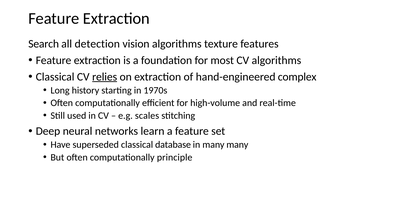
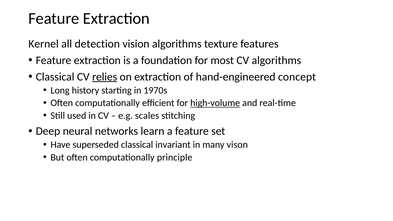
Search: Search -> Kernel
complex: complex -> concept
high-volume underline: none -> present
database: database -> invariant
many many: many -> vison
